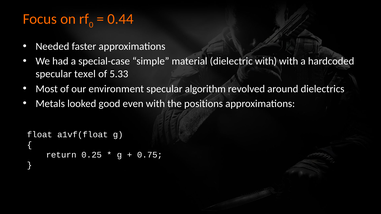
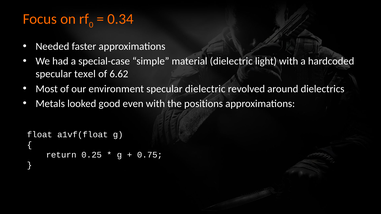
0.44: 0.44 -> 0.34
dielectric with: with -> light
5.33: 5.33 -> 6.62
specular algorithm: algorithm -> dielectric
